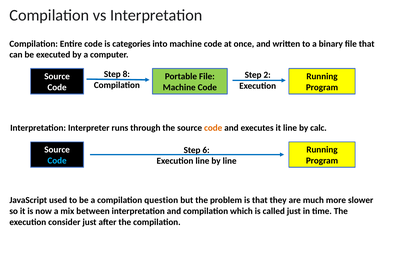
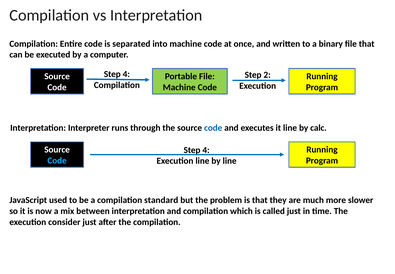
categories: categories -> separated
8 at (126, 74): 8 -> 4
code at (213, 128) colour: orange -> blue
6 at (206, 150): 6 -> 4
question: question -> standard
